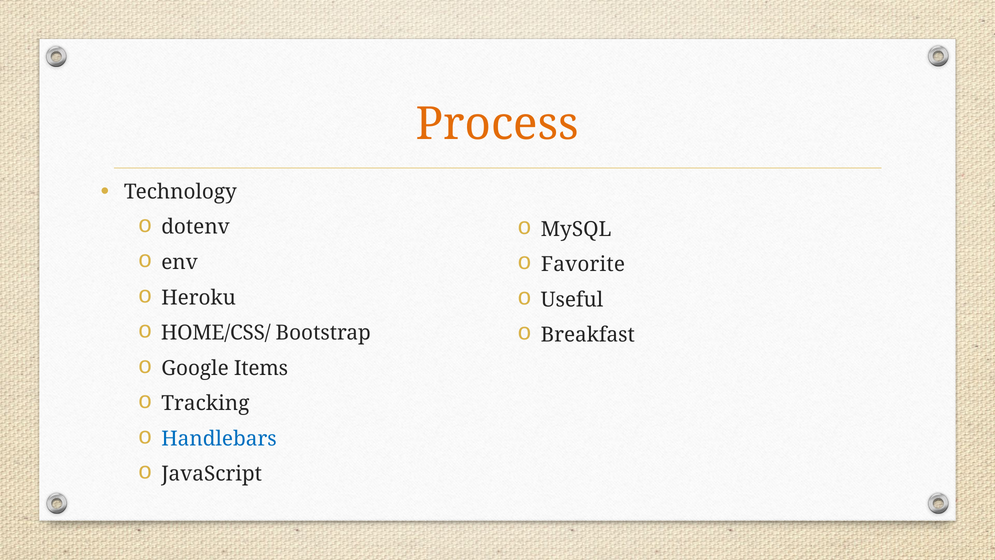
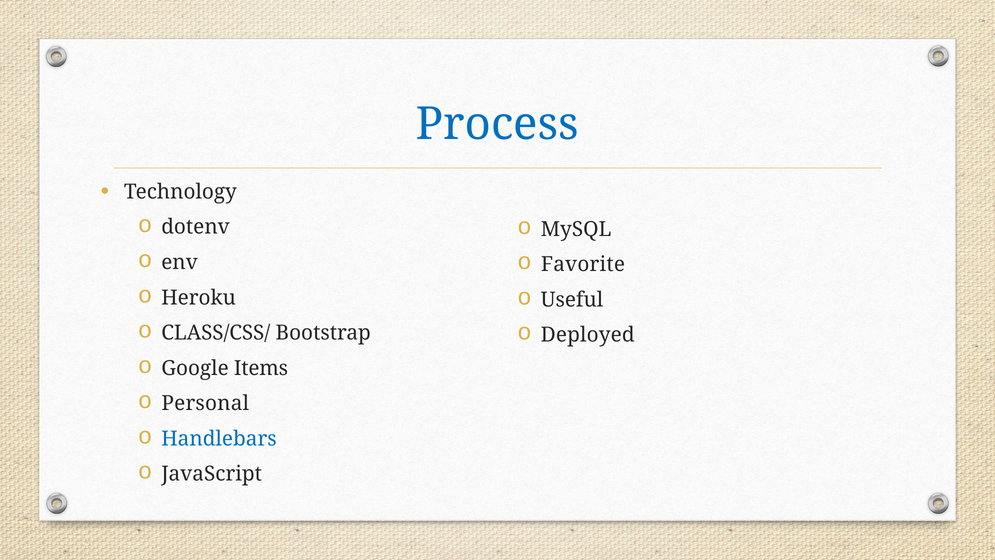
Process colour: orange -> blue
HOME/CSS/: HOME/CSS/ -> CLASS/CSS/
Breakfast: Breakfast -> Deployed
Tracking: Tracking -> Personal
